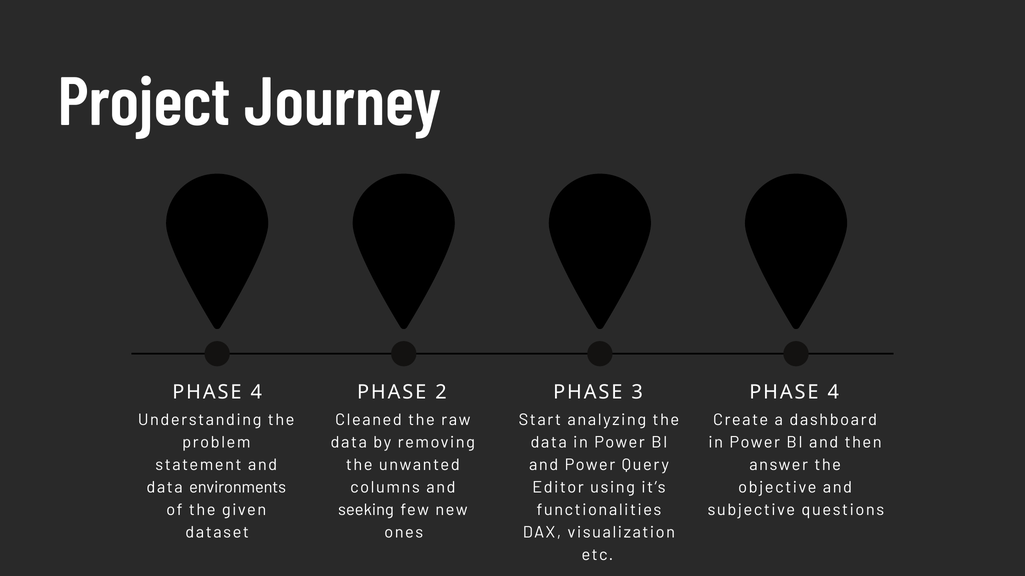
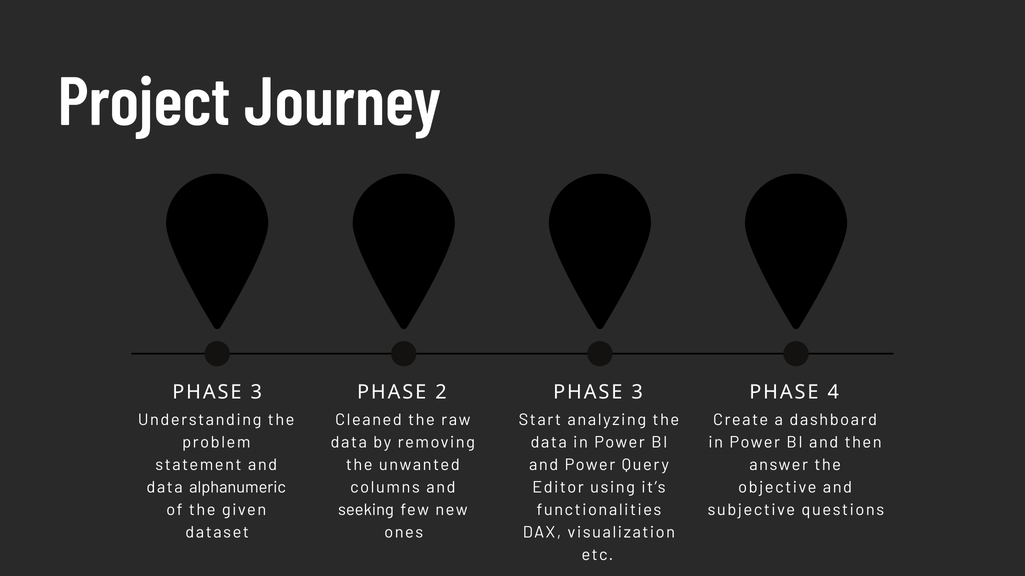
4 at (256, 392): 4 -> 3
environments: environments -> alphanumeric
